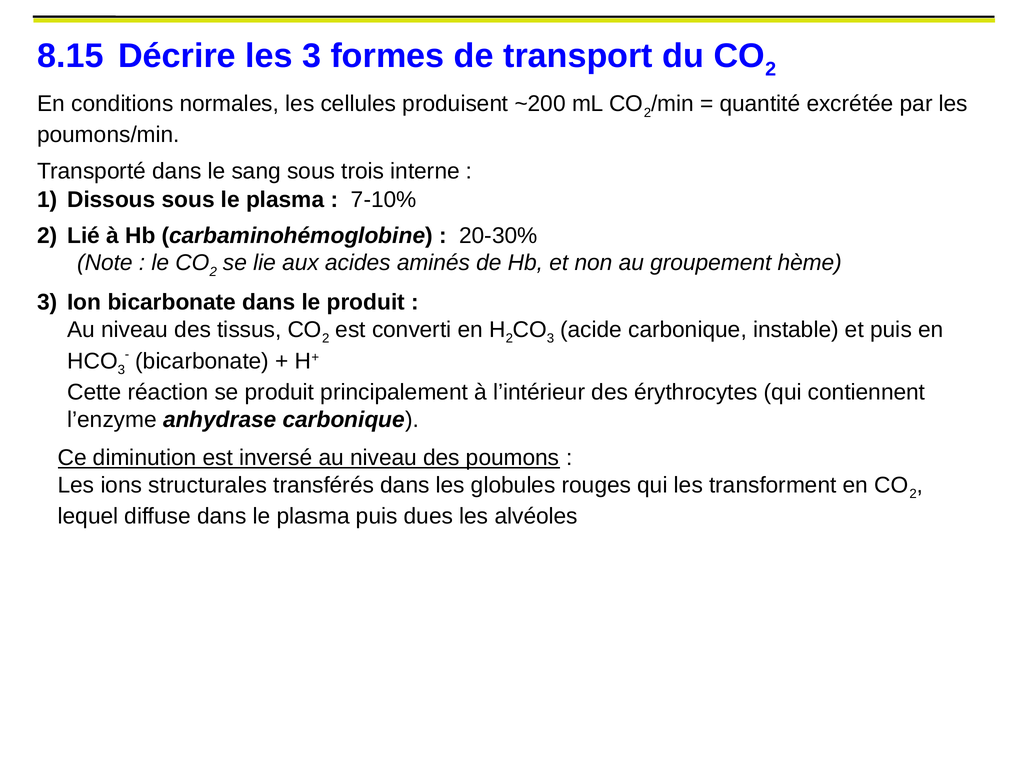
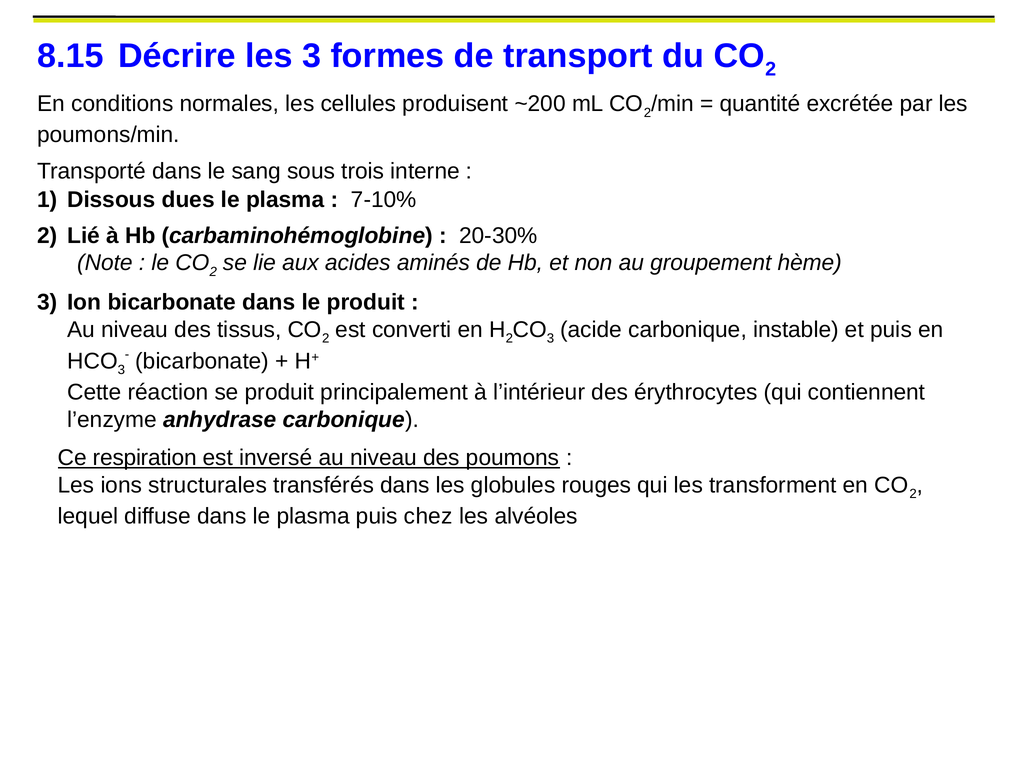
Dissous sous: sous -> dues
diminution: diminution -> respiration
dues: dues -> chez
